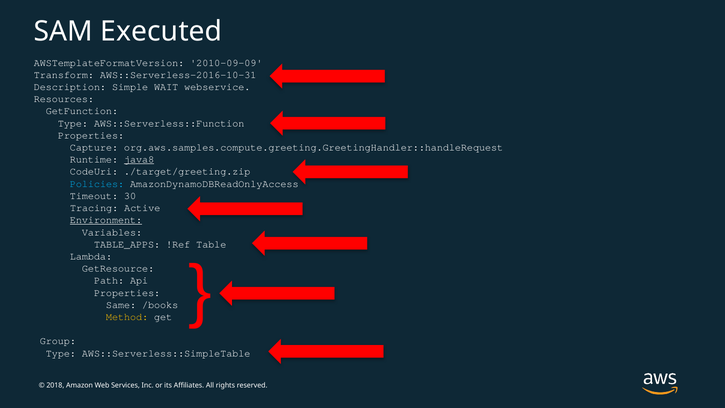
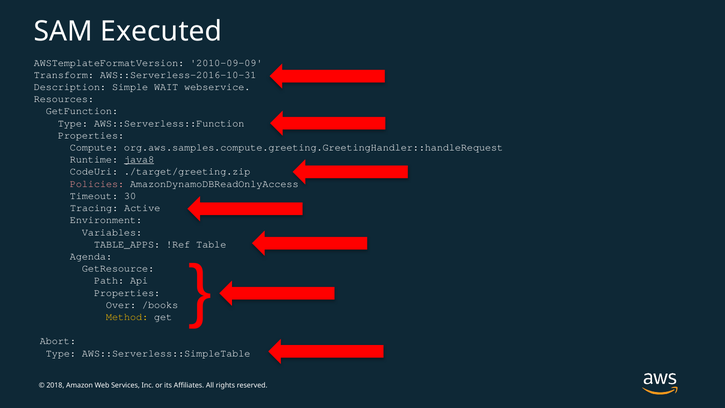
Capture: Capture -> Compute
Policies colour: light blue -> pink
Environment underline: present -> none
Lambda: Lambda -> Agenda
Same: Same -> Over
Group: Group -> Abort
